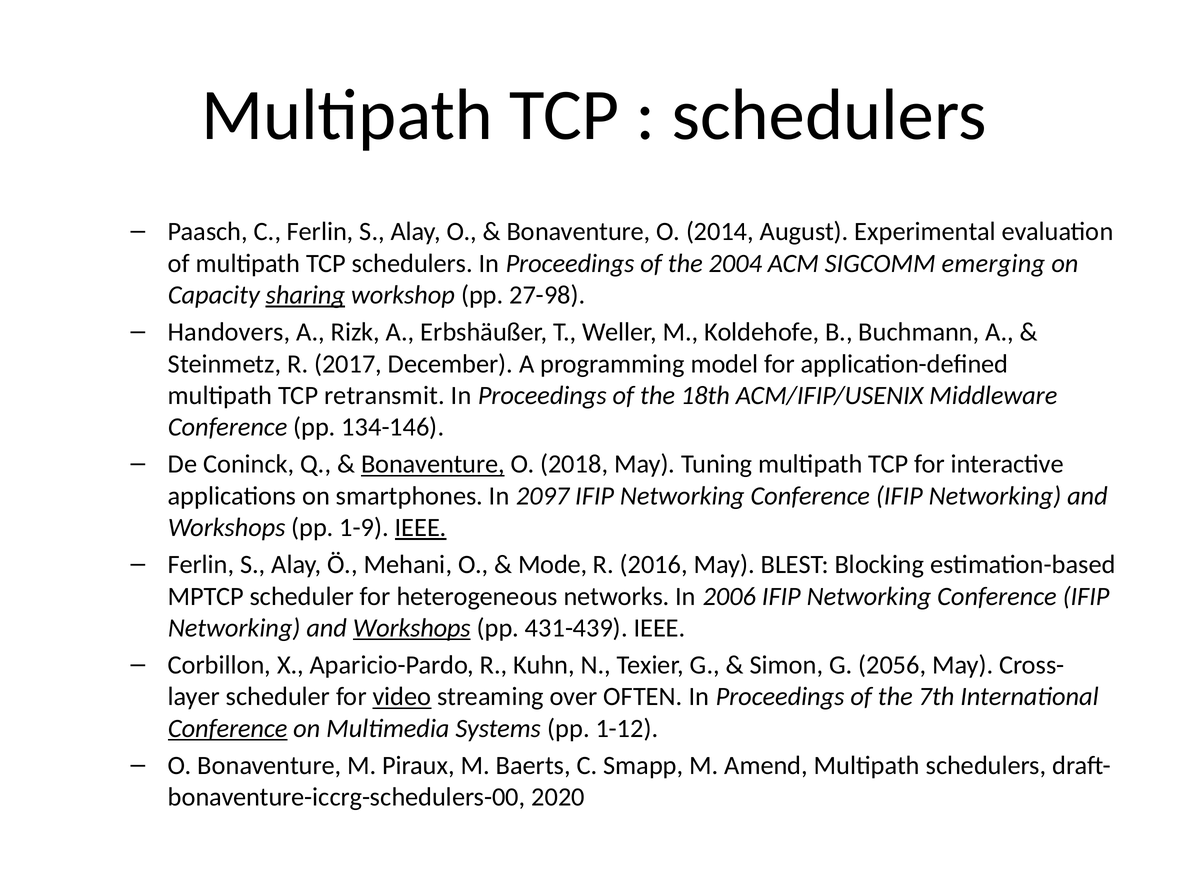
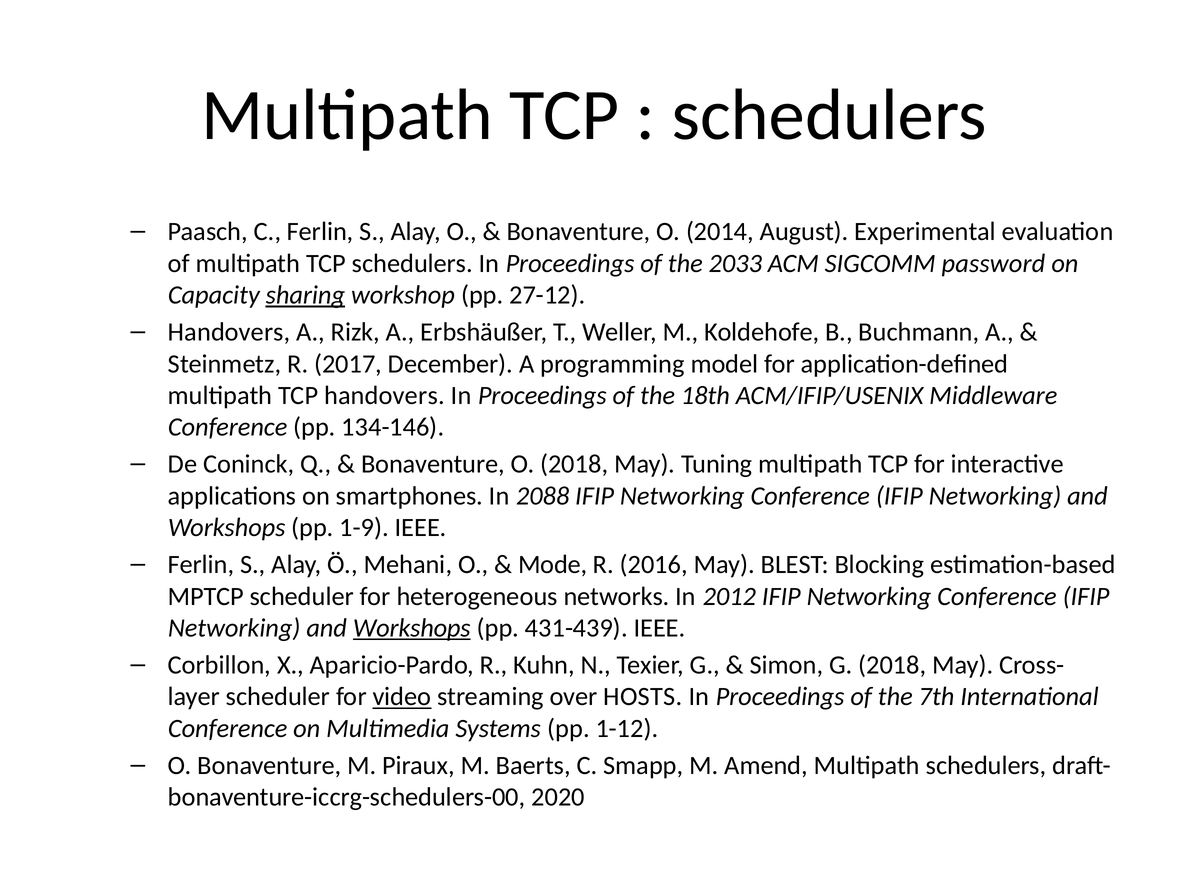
2004: 2004 -> 2033
emerging: emerging -> password
27-98: 27-98 -> 27-12
TCP retransmit: retransmit -> handovers
Bonaventure at (433, 464) underline: present -> none
2097: 2097 -> 2088
IEEE at (421, 528) underline: present -> none
2006: 2006 -> 2012
G 2056: 2056 -> 2018
OFTEN: OFTEN -> HOSTS
Conference at (228, 728) underline: present -> none
